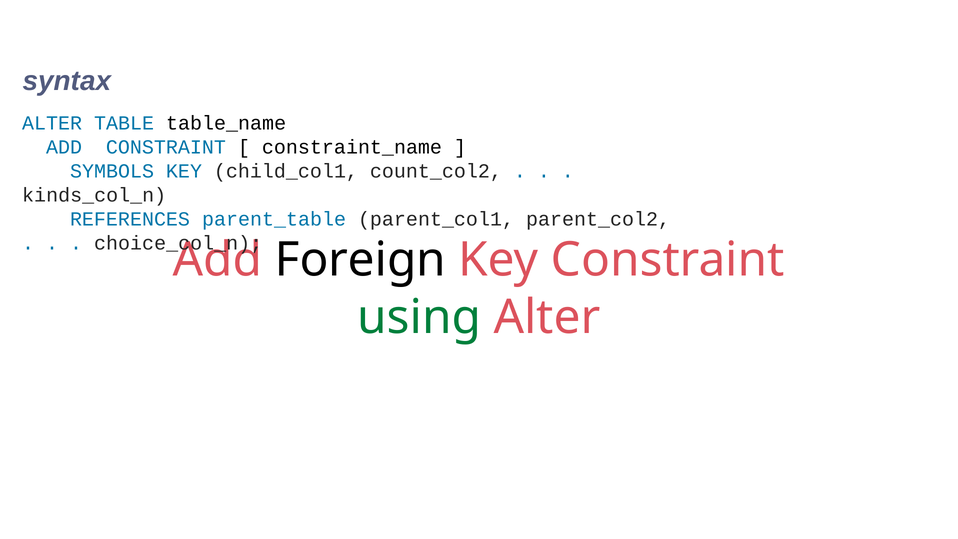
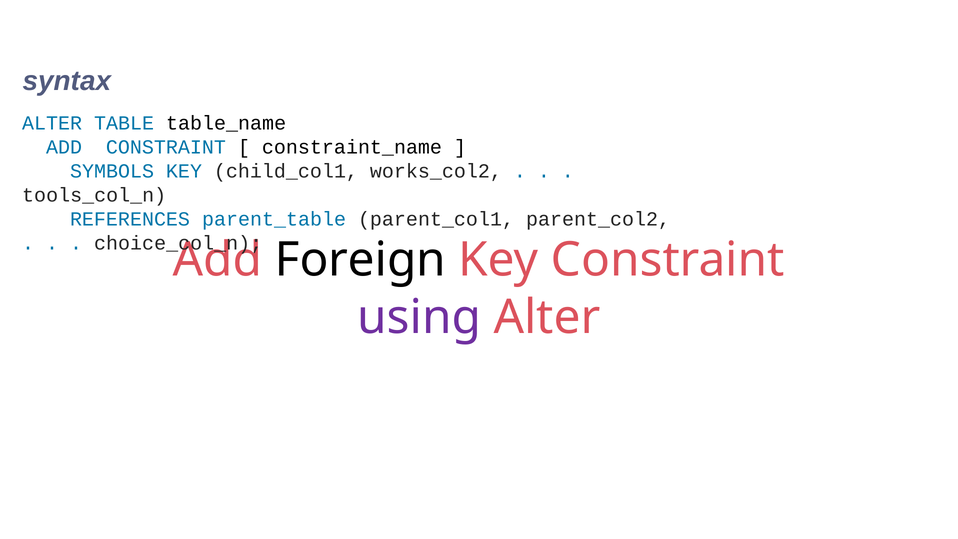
count_col2: count_col2 -> works_col2
kinds_col_n: kinds_col_n -> tools_col_n
using colour: green -> purple
